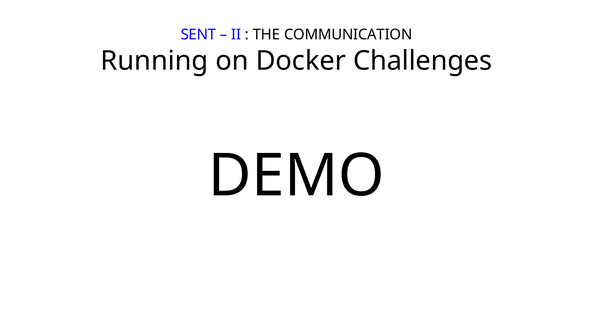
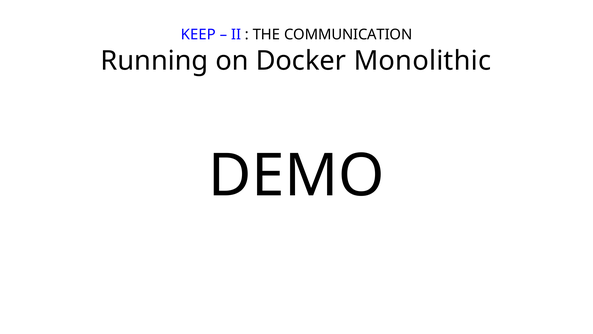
SENT: SENT -> KEEP
Challenges: Challenges -> Monolithic
